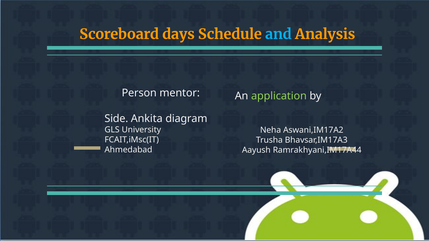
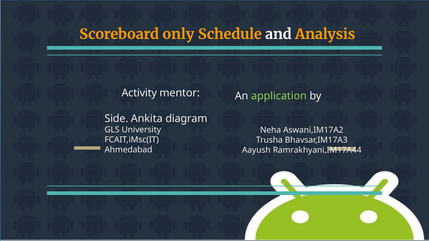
days: days -> only
and colour: light blue -> white
Person: Person -> Activity
